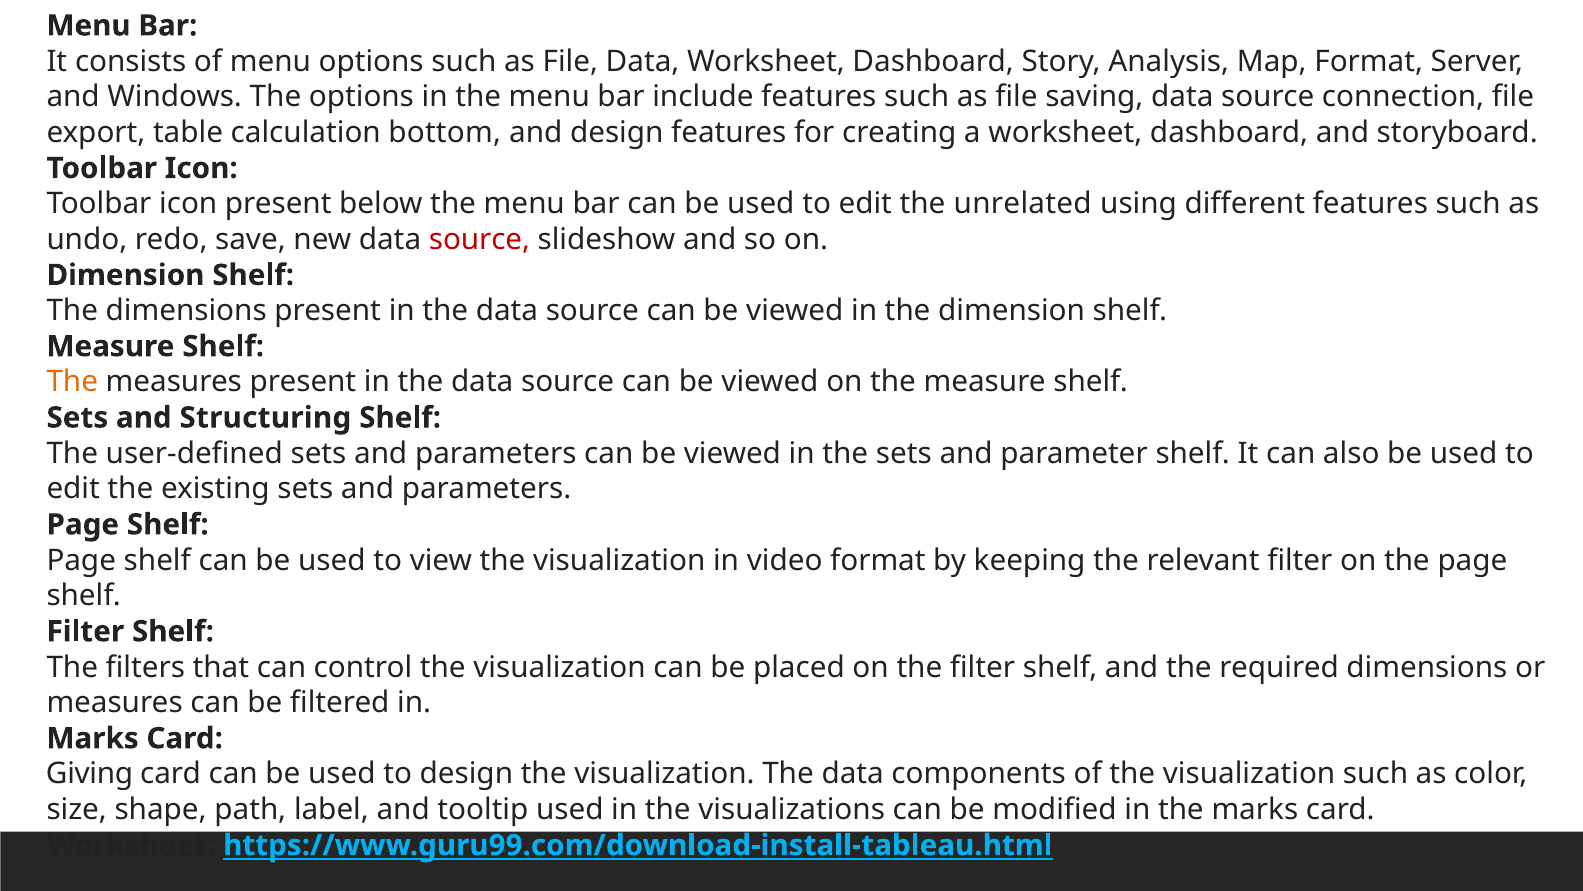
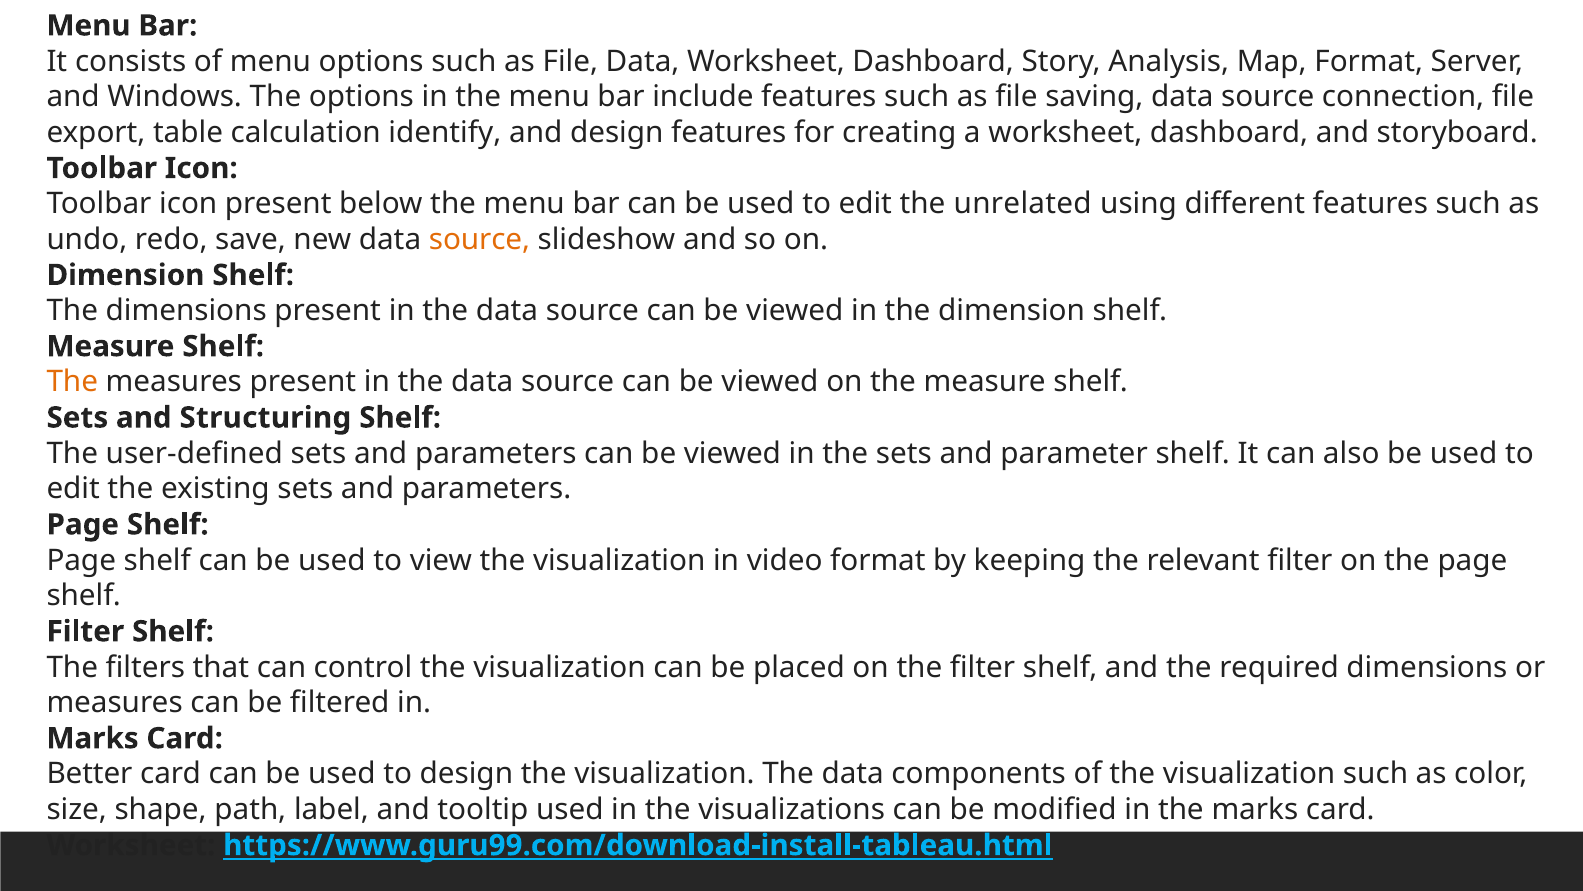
bottom: bottom -> identify
source at (479, 239) colour: red -> orange
Giving: Giving -> Better
